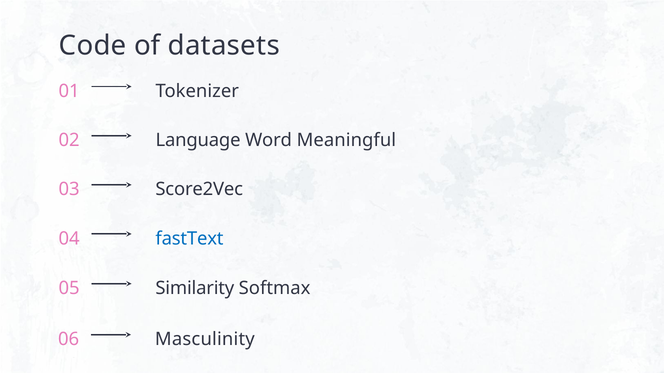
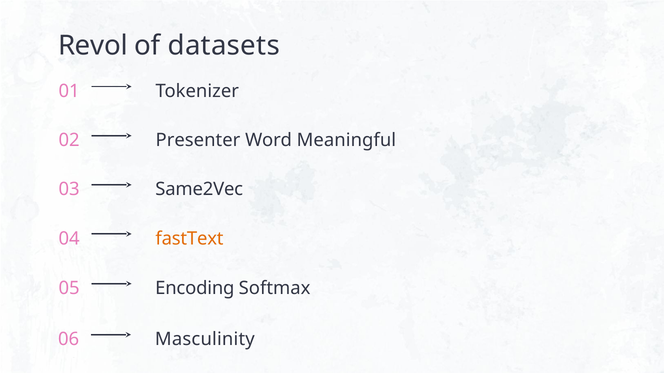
Code: Code -> Revol
Language: Language -> Presenter
Score2Vec: Score2Vec -> Same2Vec
fastText colour: blue -> orange
Similarity: Similarity -> Encoding
